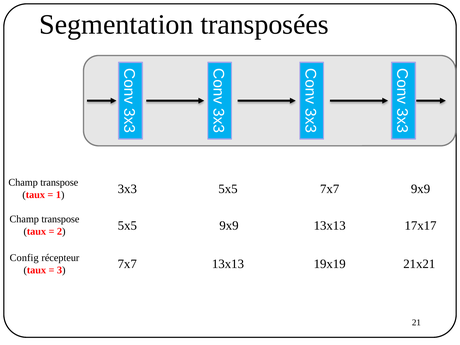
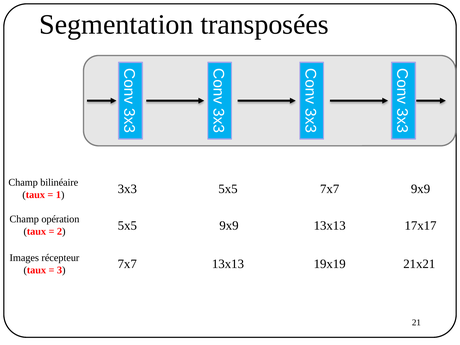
transpose at (59, 182): transpose -> bilinéaire
transpose at (60, 219): transpose -> opération
Config: Config -> Images
